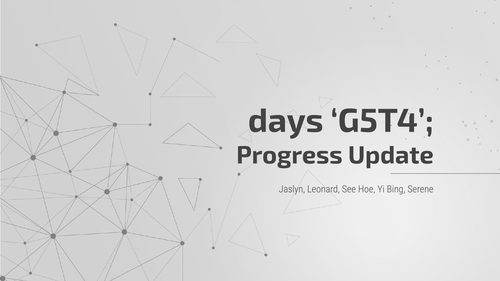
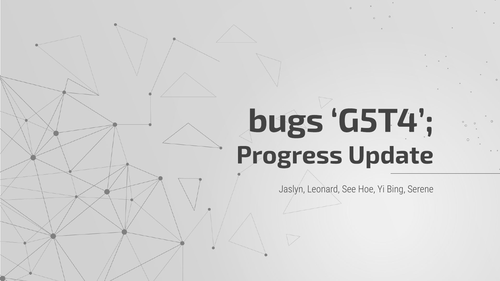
days: days -> bugs
